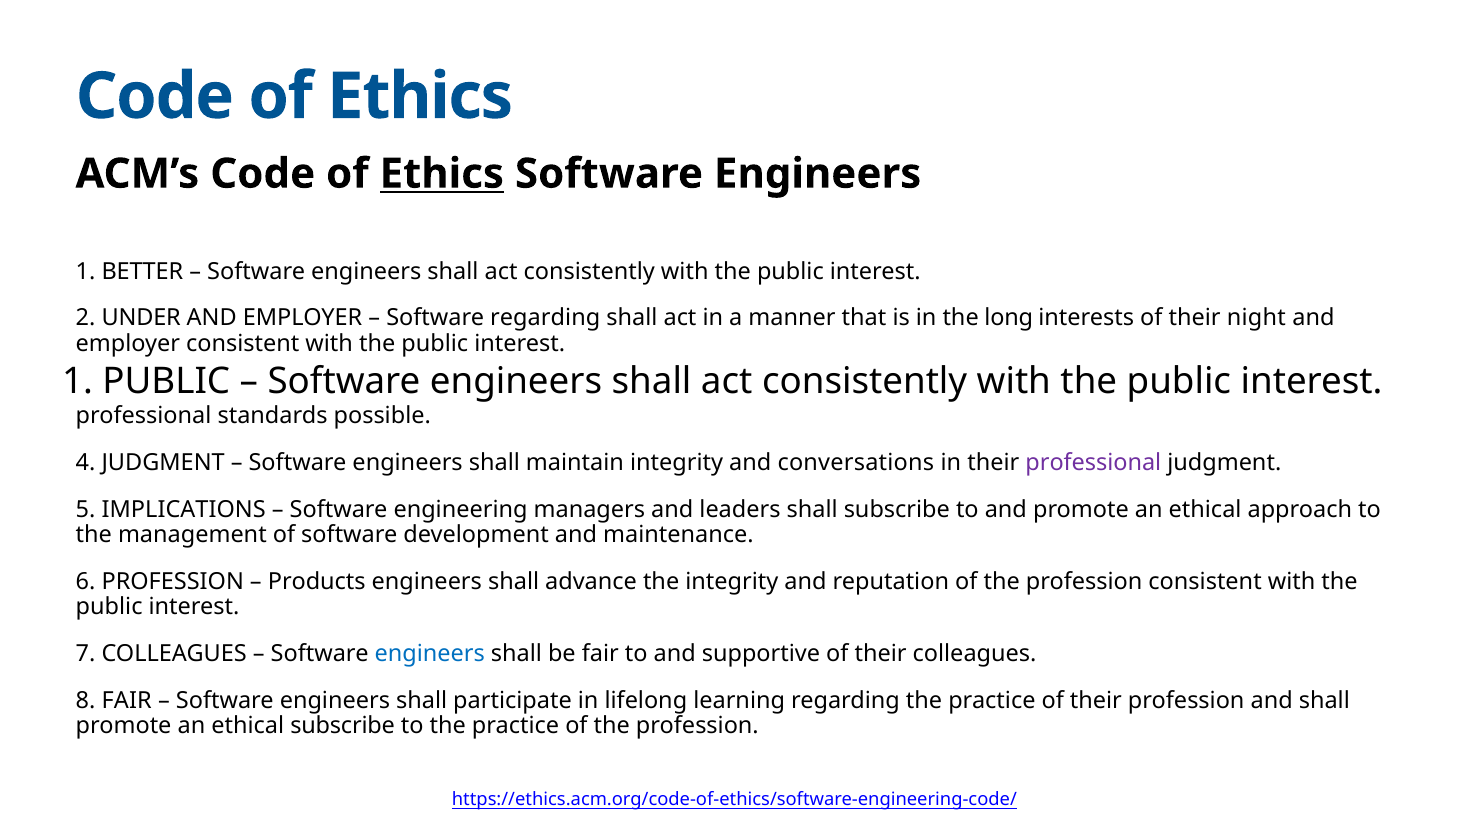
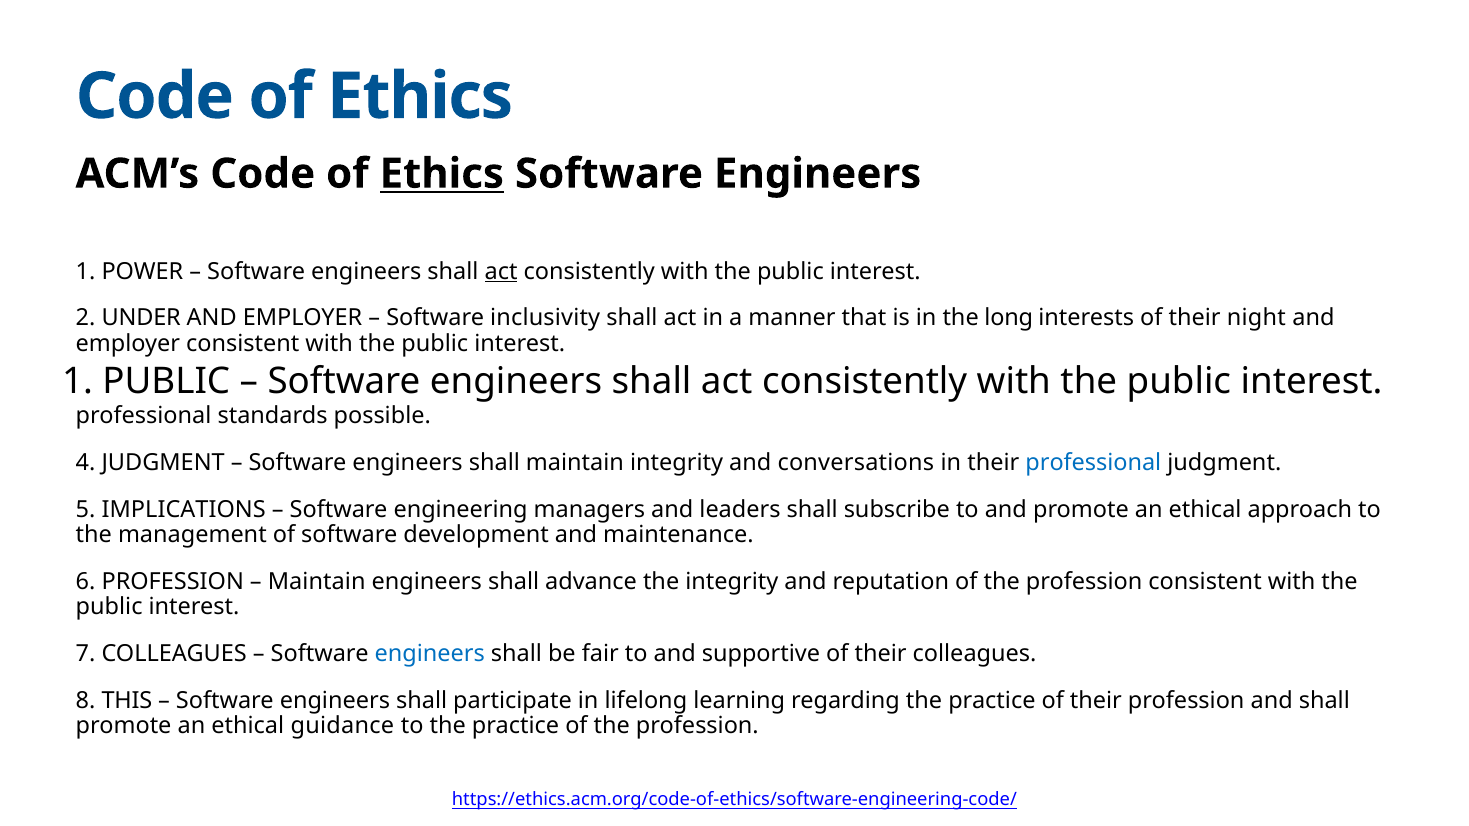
BETTER: BETTER -> POWER
act at (501, 272) underline: none -> present
Software regarding: regarding -> inclusivity
professional at (1093, 463) colour: purple -> blue
Products at (317, 582): Products -> Maintain
8 FAIR: FAIR -> THIS
ethical subscribe: subscribe -> guidance
